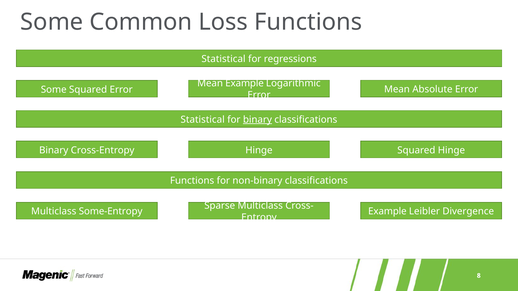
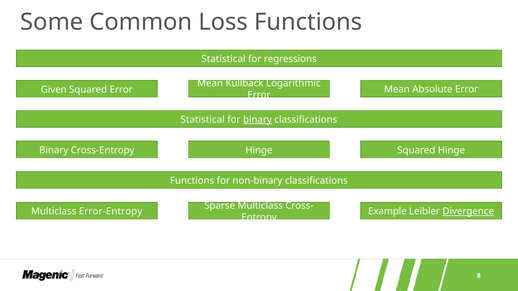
Mean Example: Example -> Kullback
Some at (54, 90): Some -> Given
Some-Entropy: Some-Entropy -> Error-Entropy
Divergence underline: none -> present
